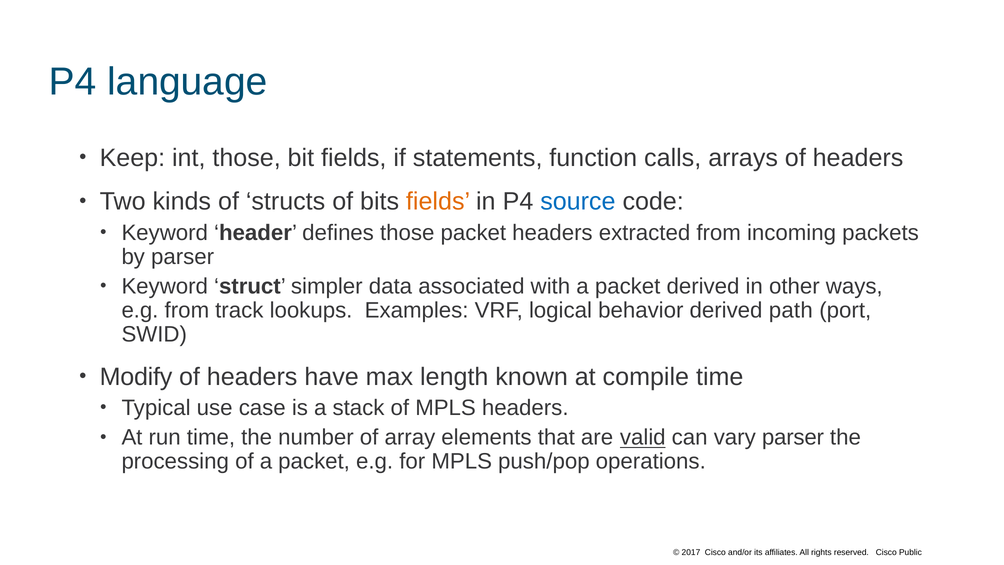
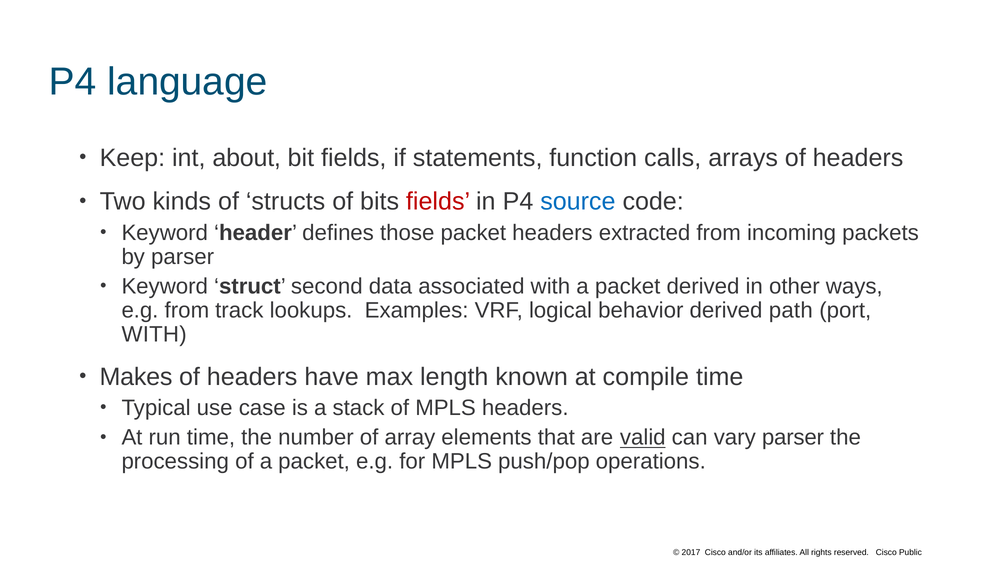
int those: those -> about
fields at (438, 201) colour: orange -> red
simpler: simpler -> second
SWID at (154, 334): SWID -> WITH
Modify: Modify -> Makes
